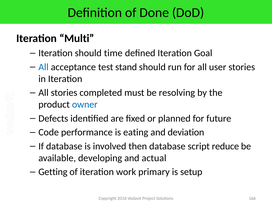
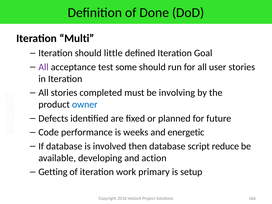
time: time -> little
All at (44, 67) colour: blue -> purple
stand: stand -> some
resolving: resolving -> involving
eating: eating -> weeks
deviation: deviation -> energetic
actual: actual -> action
